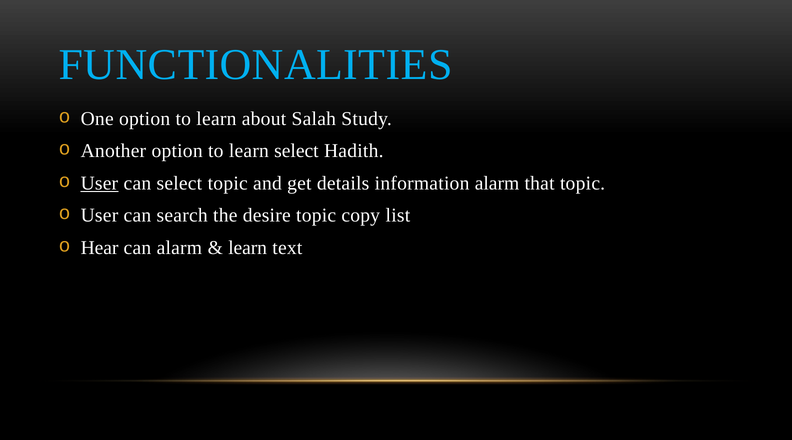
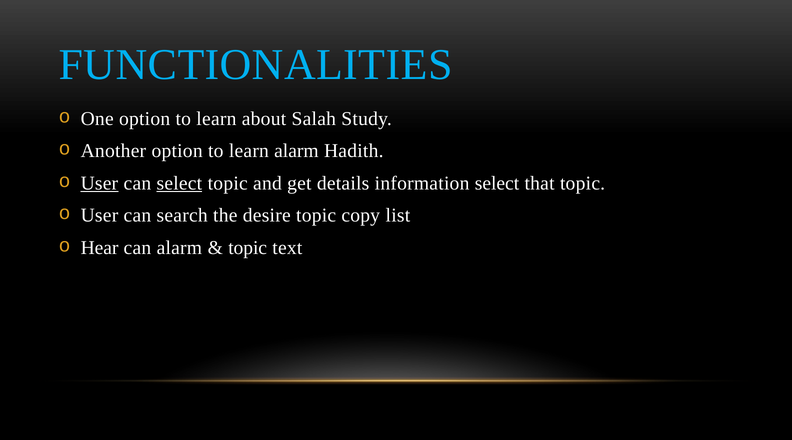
learn select: select -> alarm
select at (179, 183) underline: none -> present
information alarm: alarm -> select
learn at (248, 248): learn -> topic
